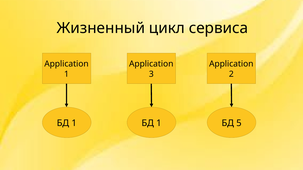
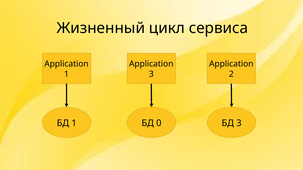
1 at (159, 123): 1 -> 0
БД 5: 5 -> 3
